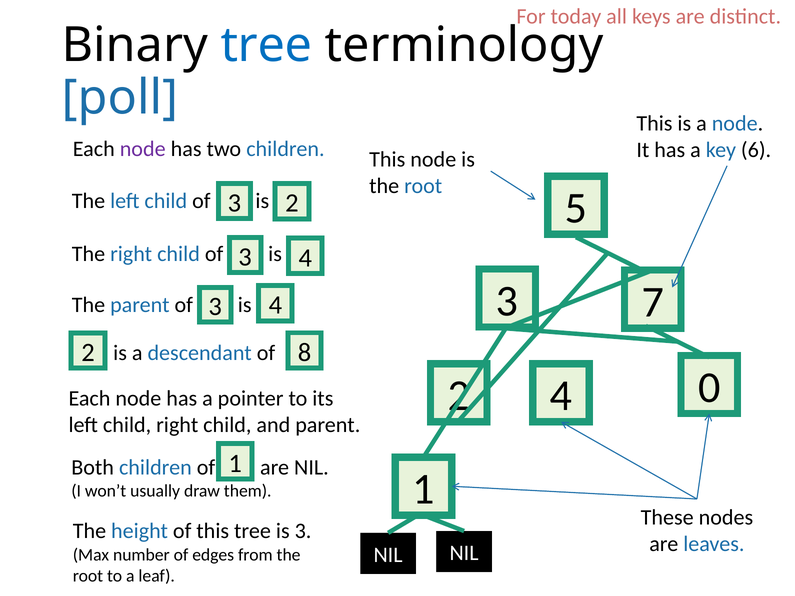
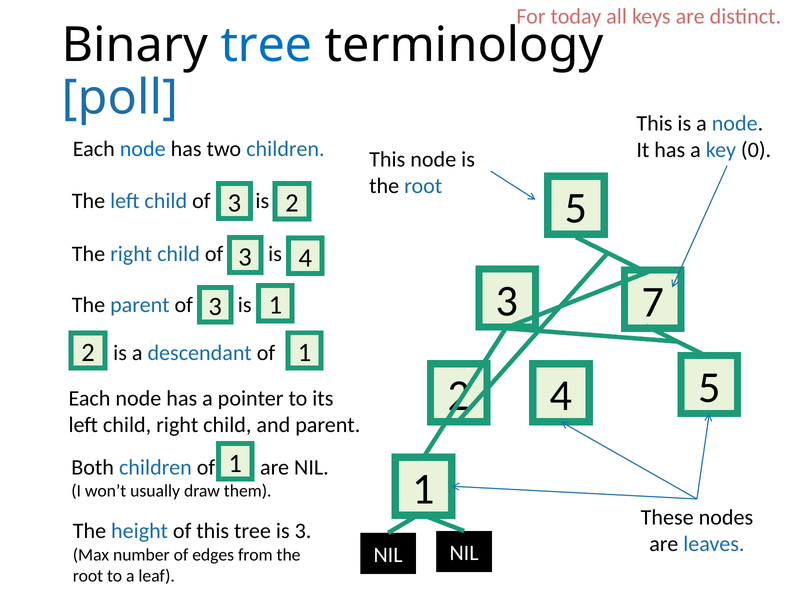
node at (143, 149) colour: purple -> blue
6: 6 -> 0
4 at (275, 305): 4 -> 1
2 8: 8 -> 1
0 at (709, 388): 0 -> 5
